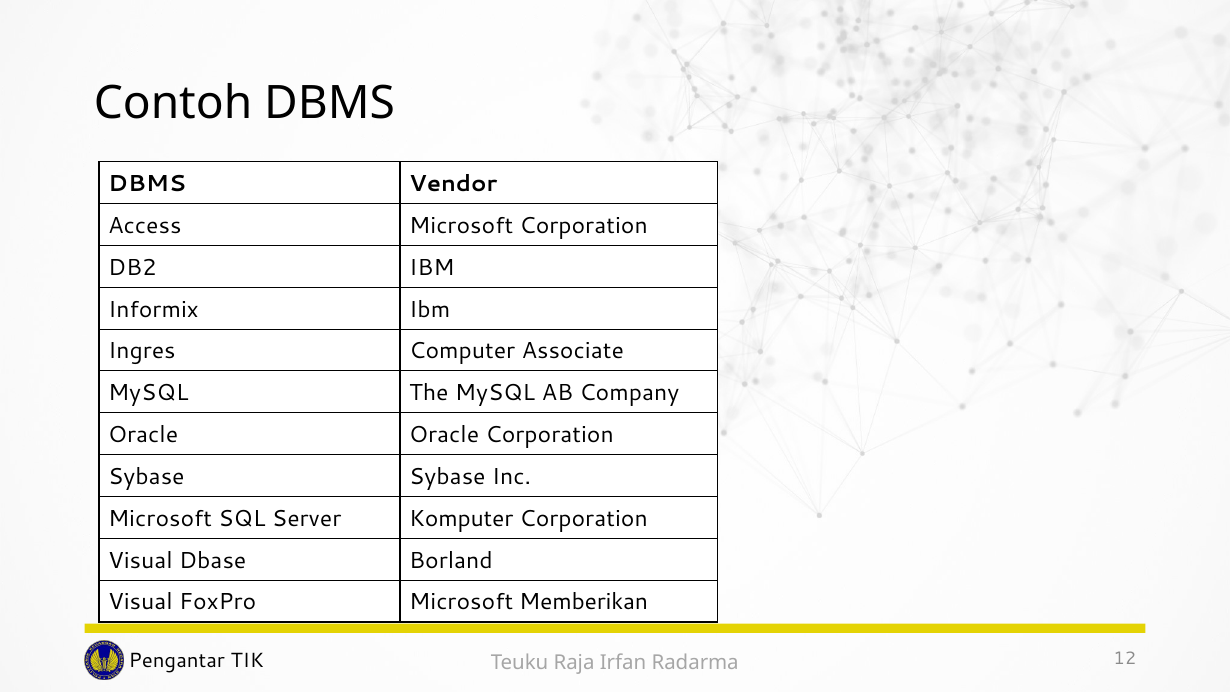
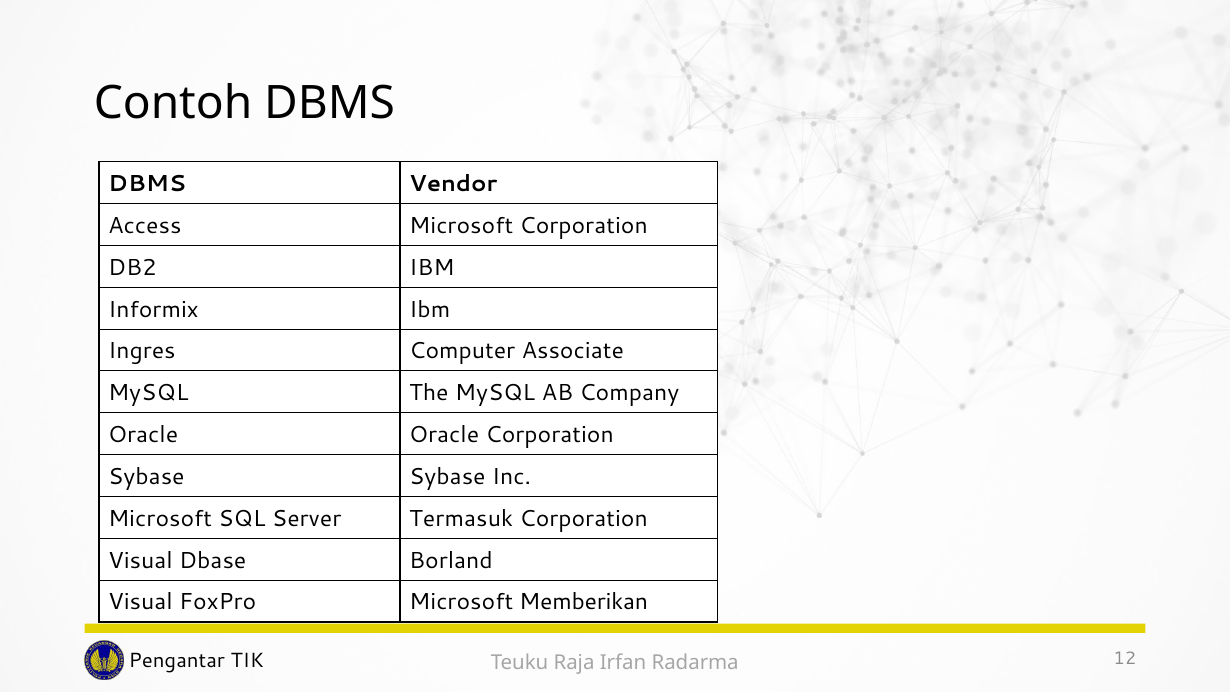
Komputer: Komputer -> Termasuk
